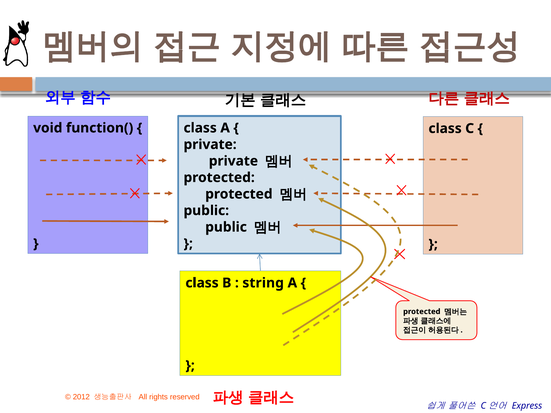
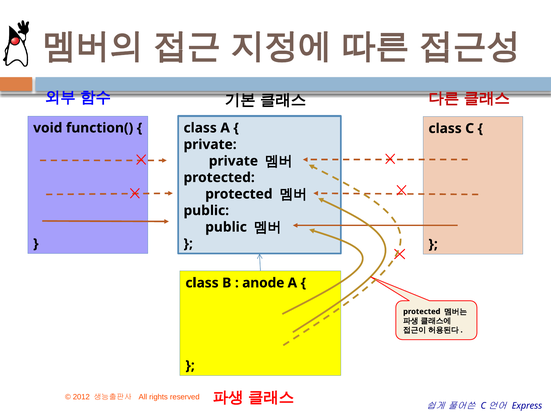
string: string -> anode
